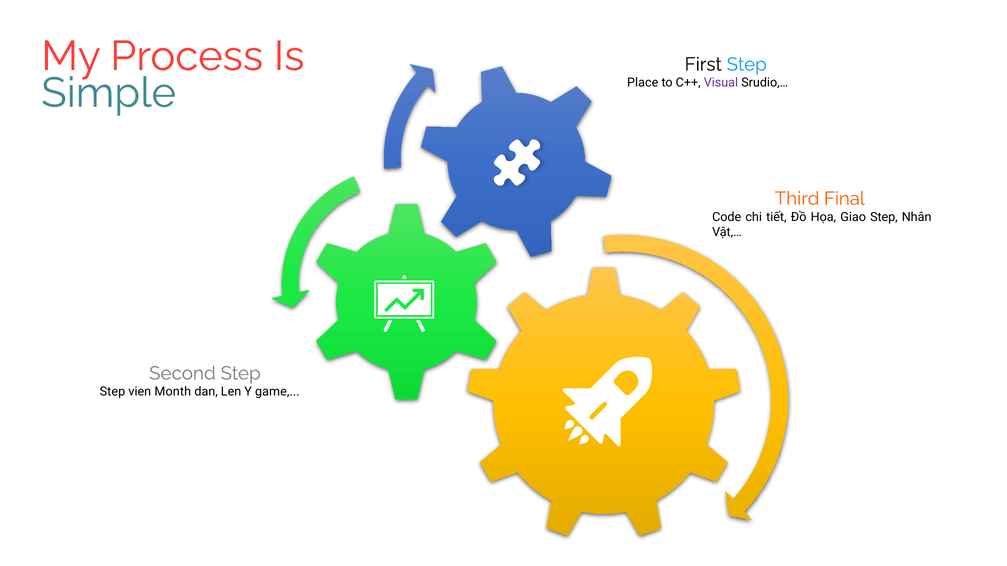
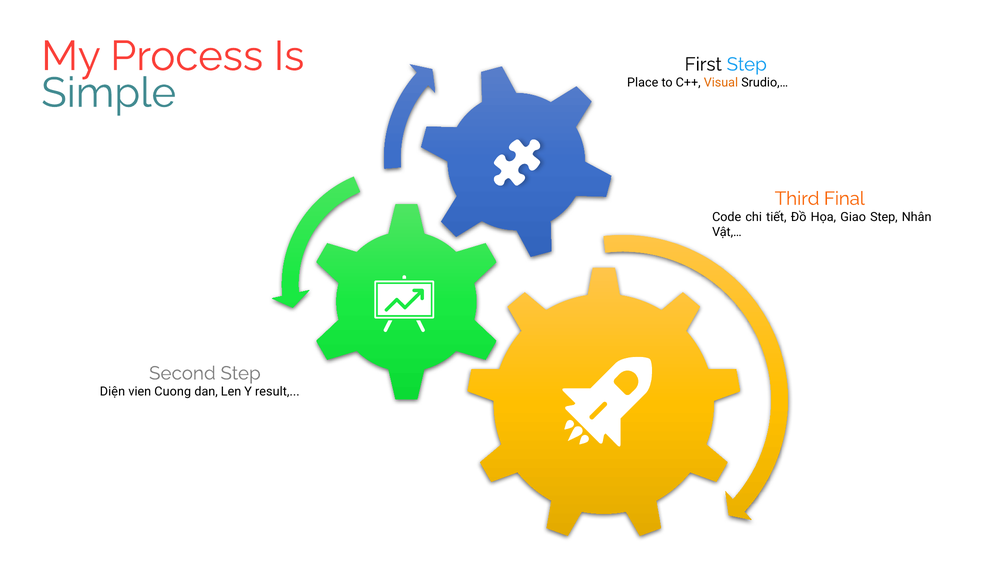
Visual colour: purple -> orange
Step at (112, 392): Step -> Diện
Month: Month -> Cuong
game: game -> result
